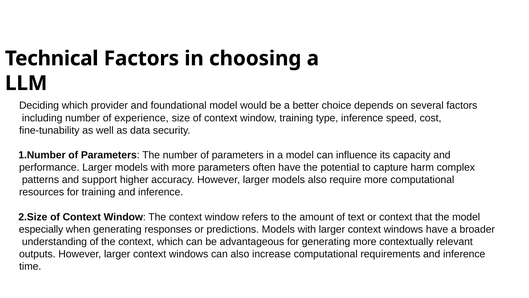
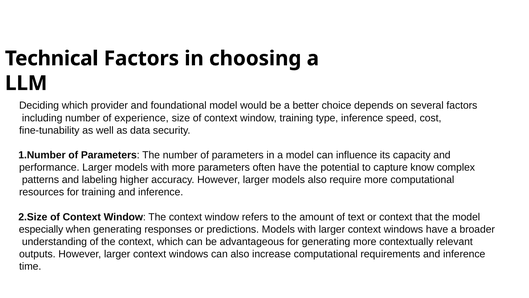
harm: harm -> know
support: support -> labeling
